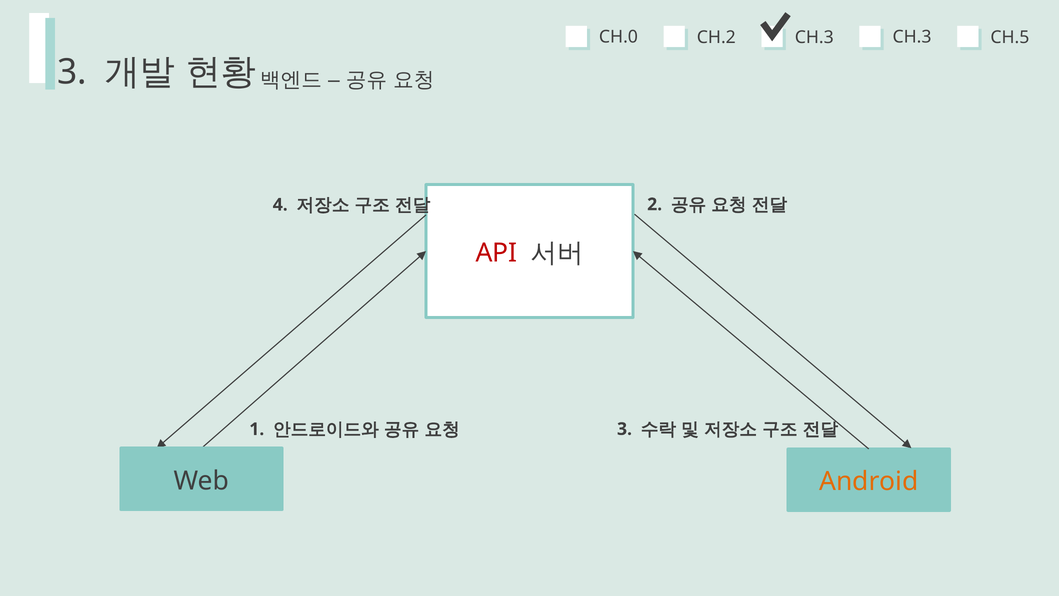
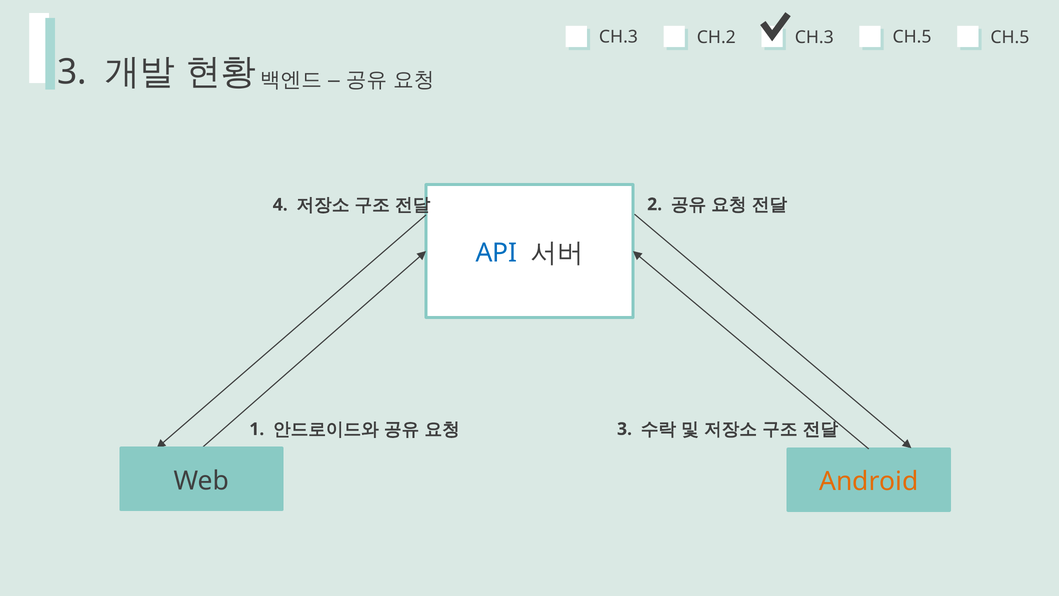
CH.0 at (618, 37): CH.0 -> CH.3
CH.3 CH.3: CH.3 -> CH.5
API colour: red -> blue
